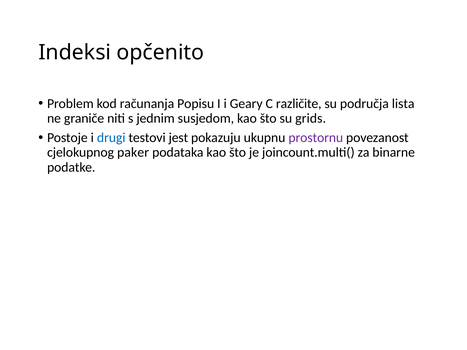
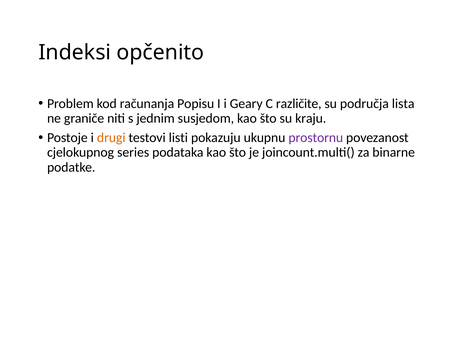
grids: grids -> kraju
drugi colour: blue -> orange
jest: jest -> listi
paker: paker -> series
